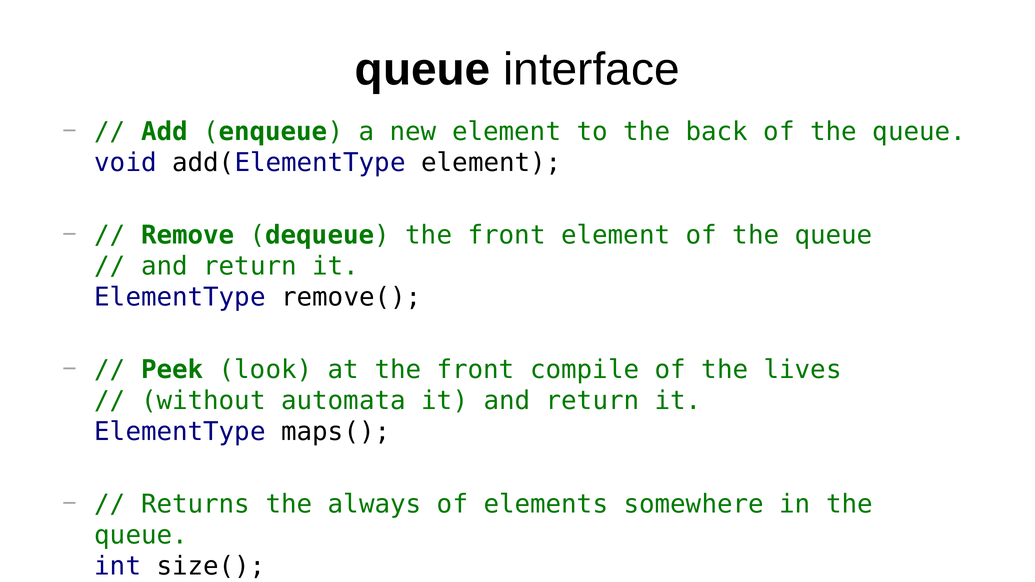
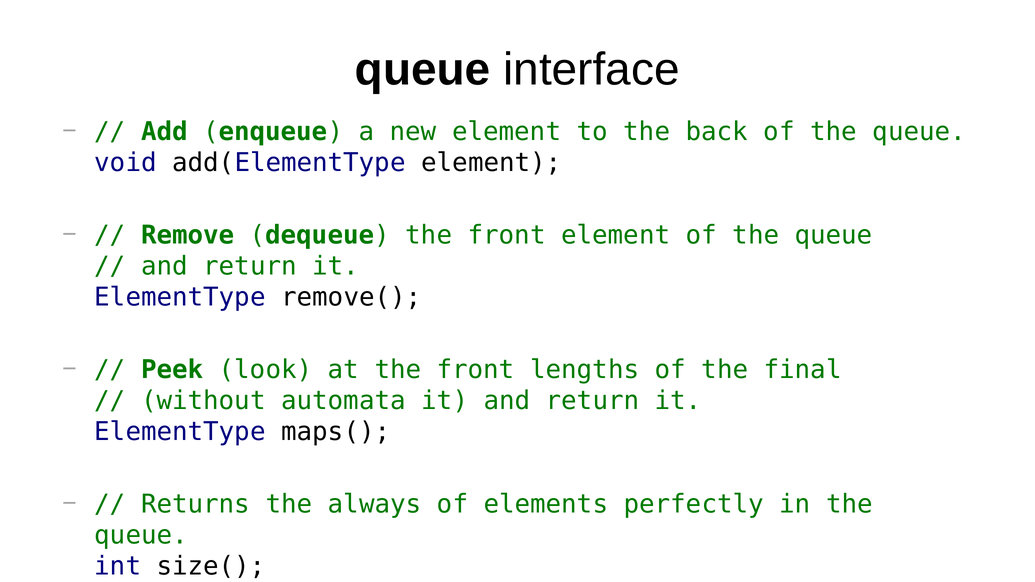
compile: compile -> lengths
lives: lives -> final
somewhere: somewhere -> perfectly
